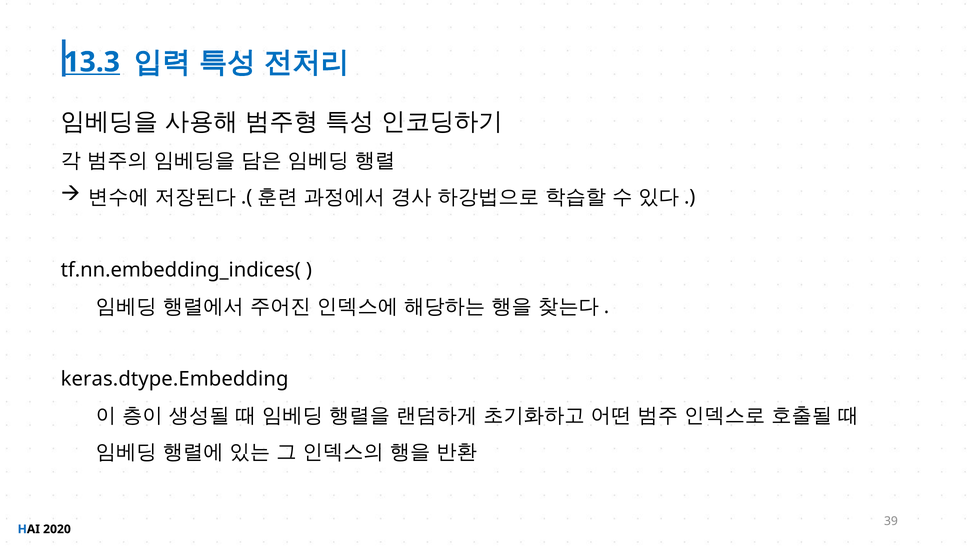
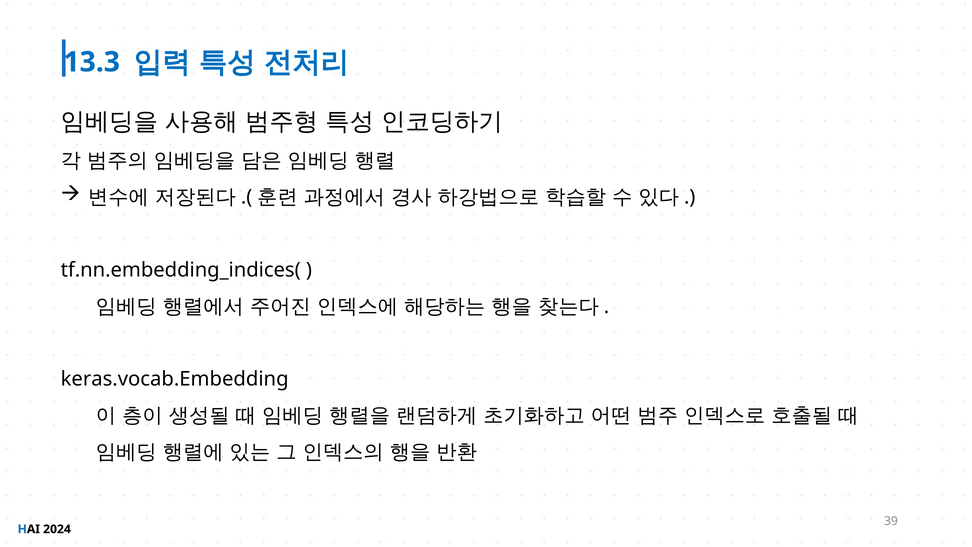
13.3 underline: present -> none
keras.dtype.Embedding: keras.dtype.Embedding -> keras.vocab.Embedding
2020: 2020 -> 2024
